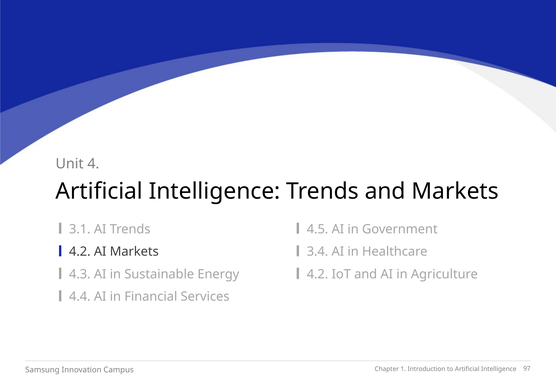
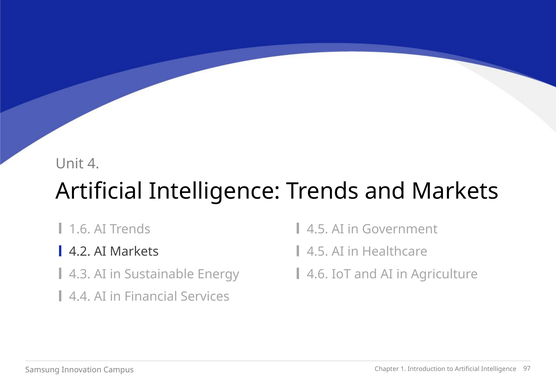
3.1: 3.1 -> 1.6
3.4 at (318, 252): 3.4 -> 4.5
4.2 at (318, 274): 4.2 -> 4.6
